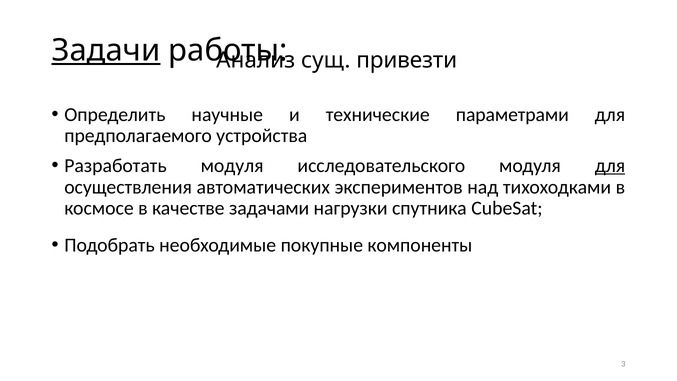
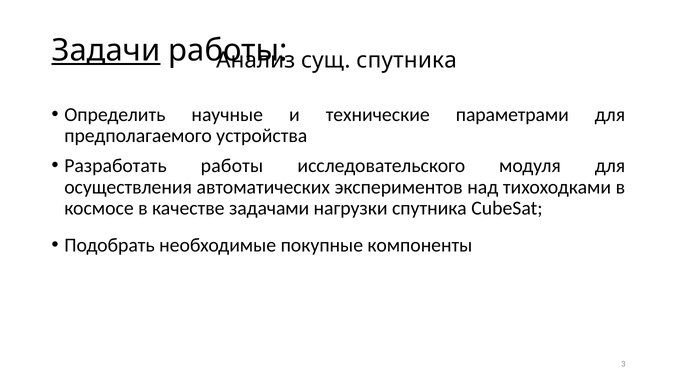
сущ привезти: привезти -> спутника
Разработать модуля: модуля -> работы
для at (610, 166) underline: present -> none
